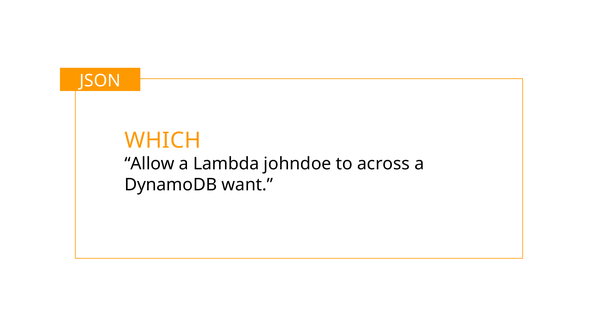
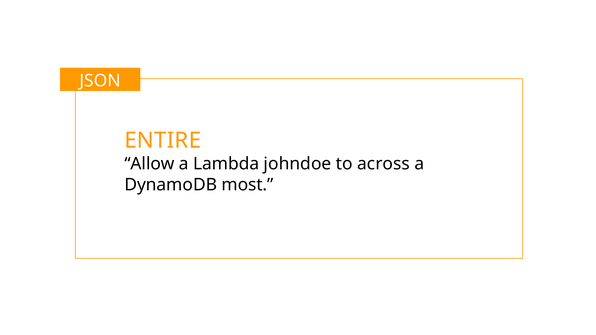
WHICH: WHICH -> ENTIRE
want: want -> most
